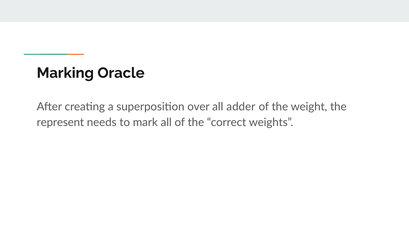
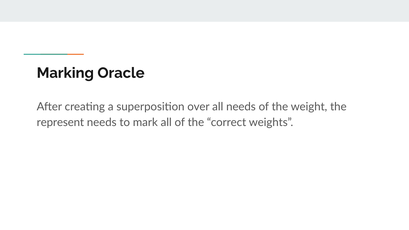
all adder: adder -> needs
